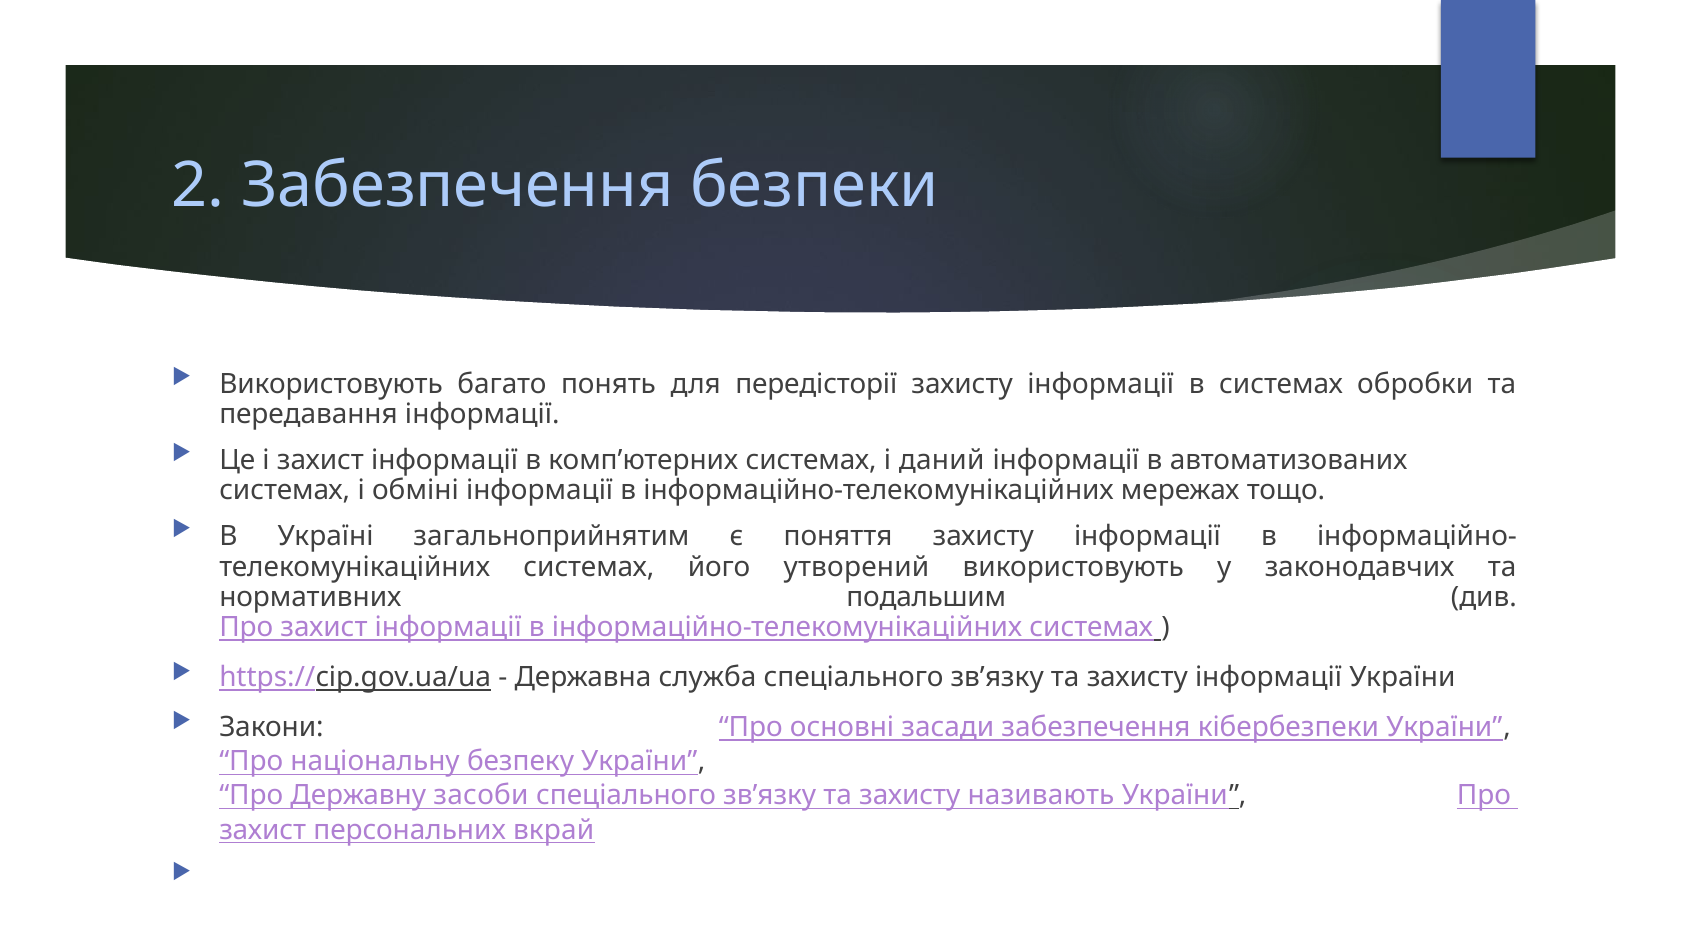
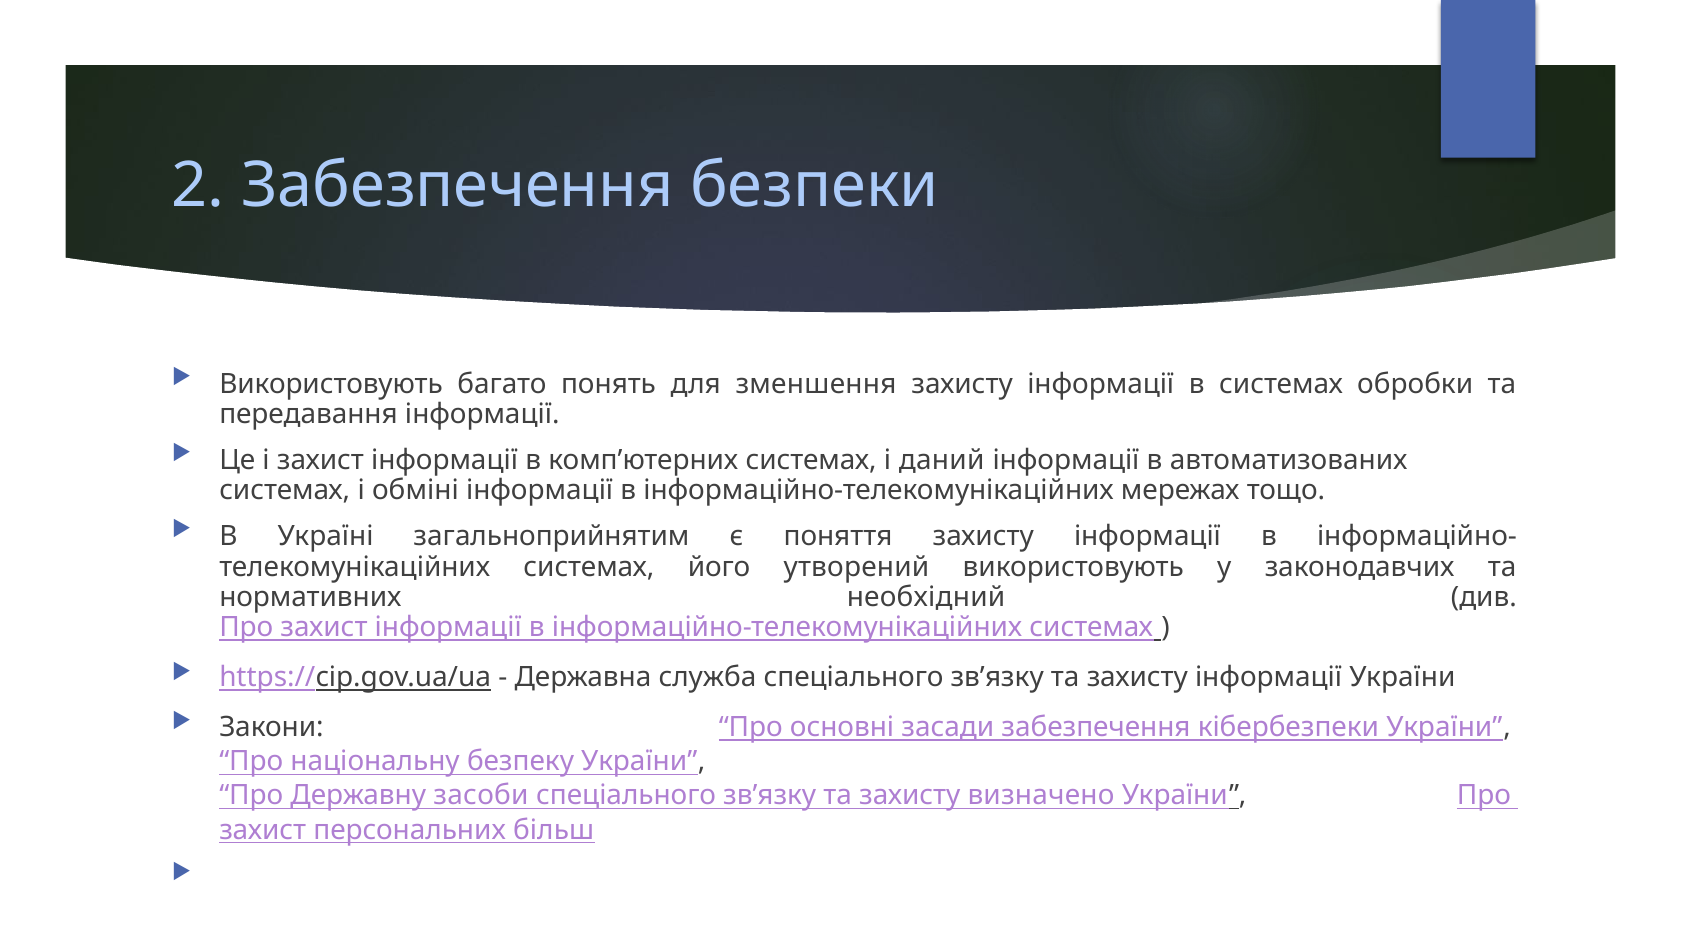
передісторії: передісторії -> зменшення
подальшим: подальшим -> необхідний
називають: називають -> визначено
вкрай: вкрай -> більш
